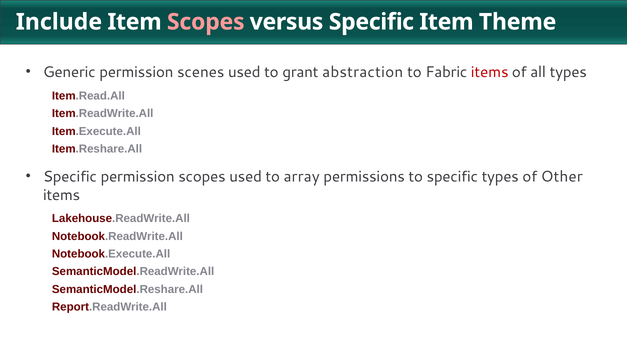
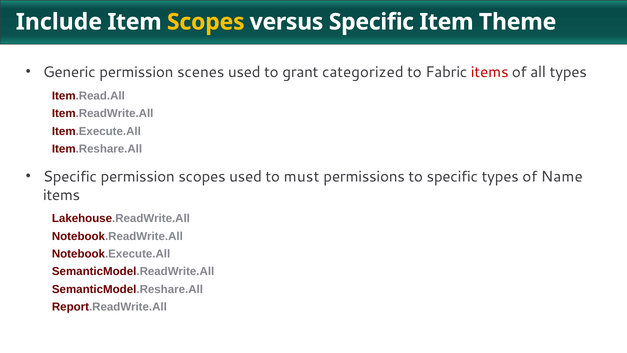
Scopes at (206, 22) colour: pink -> yellow
abstraction: abstraction -> categorized
array: array -> must
Other: Other -> Name
